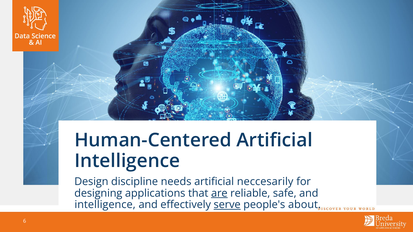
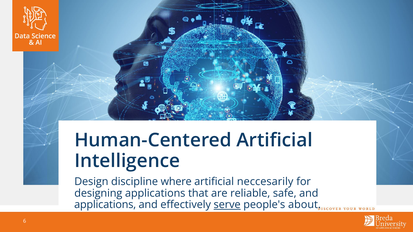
needs: needs -> where
are underline: present -> none
intelligence at (105, 205): intelligence -> applications
